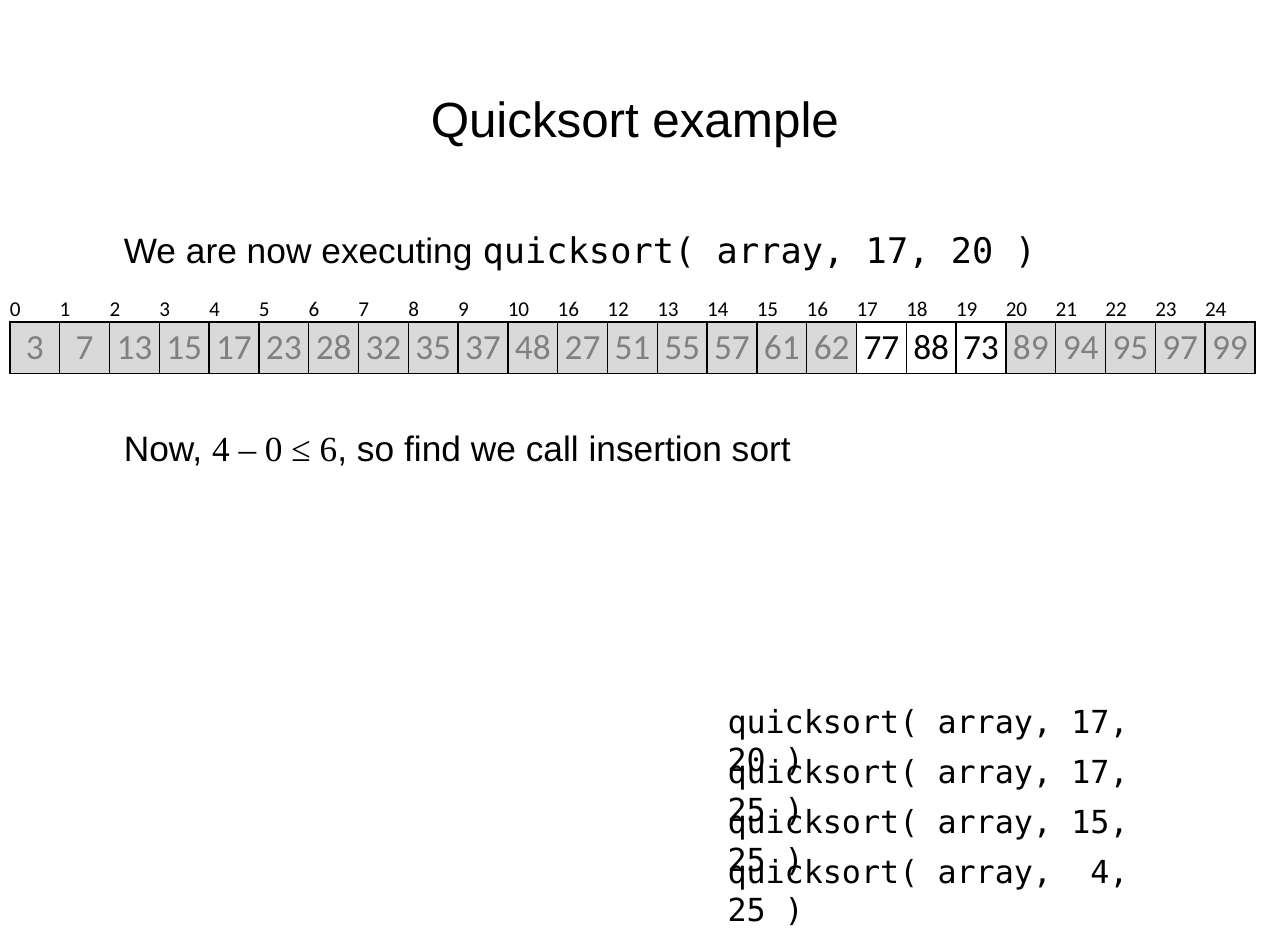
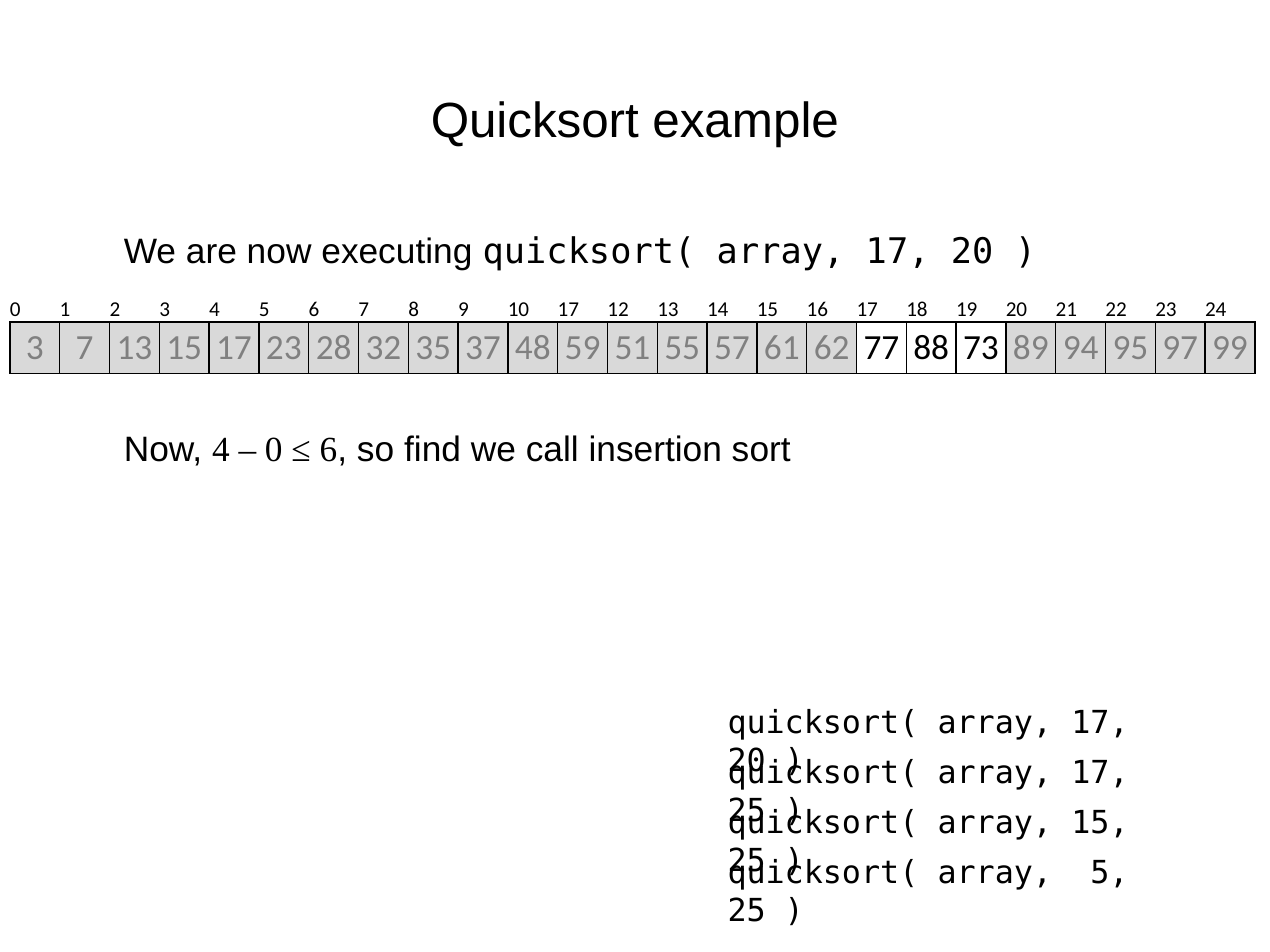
10 16: 16 -> 17
27: 27 -> 59
array 4: 4 -> 5
